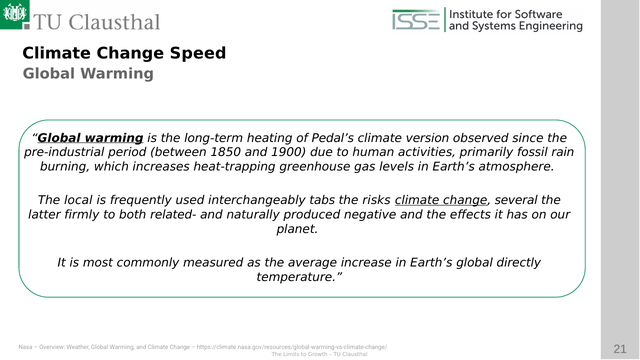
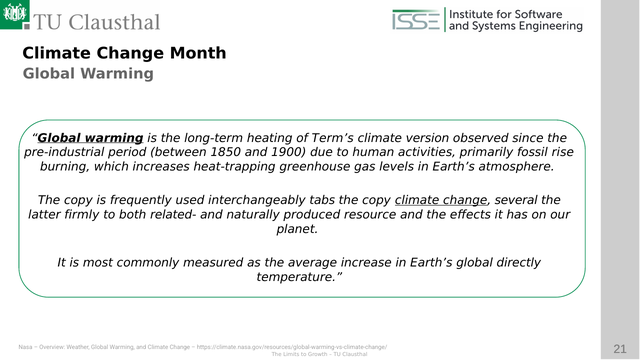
Speed: Speed -> Month
Pedal’s: Pedal’s -> Term’s
rain: rain -> rise
local at (78, 201): local -> copy
risks at (376, 201): risks -> copy
negative: negative -> resource
